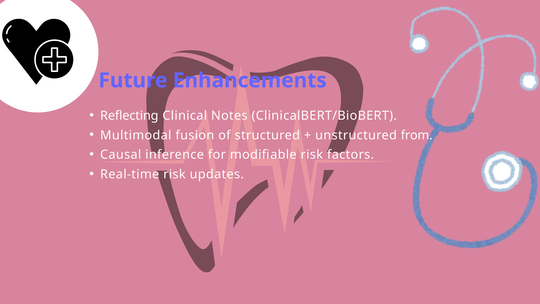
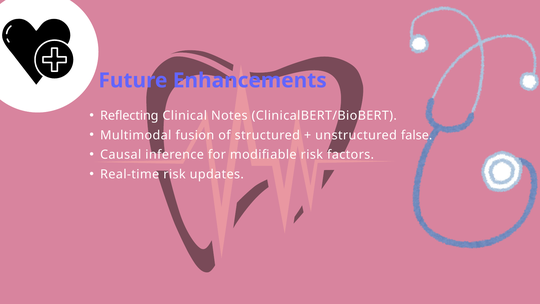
from: from -> false
